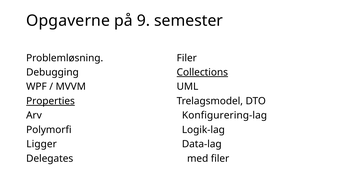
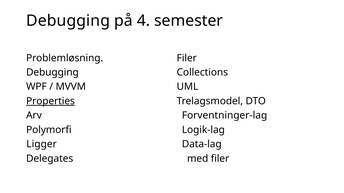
Opgaverne at (68, 21): Opgaverne -> Debugging
9: 9 -> 4
Collections underline: present -> none
Konfigurering-lag: Konfigurering-lag -> Forventninger-lag
